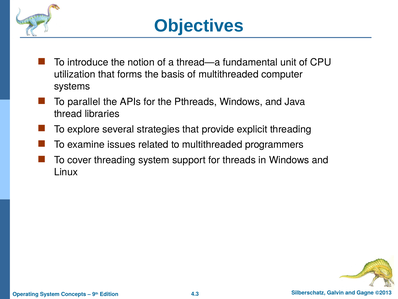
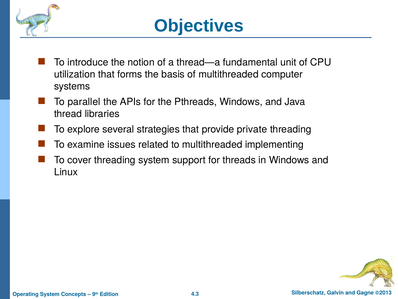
explicit: explicit -> private
programmers: programmers -> implementing
